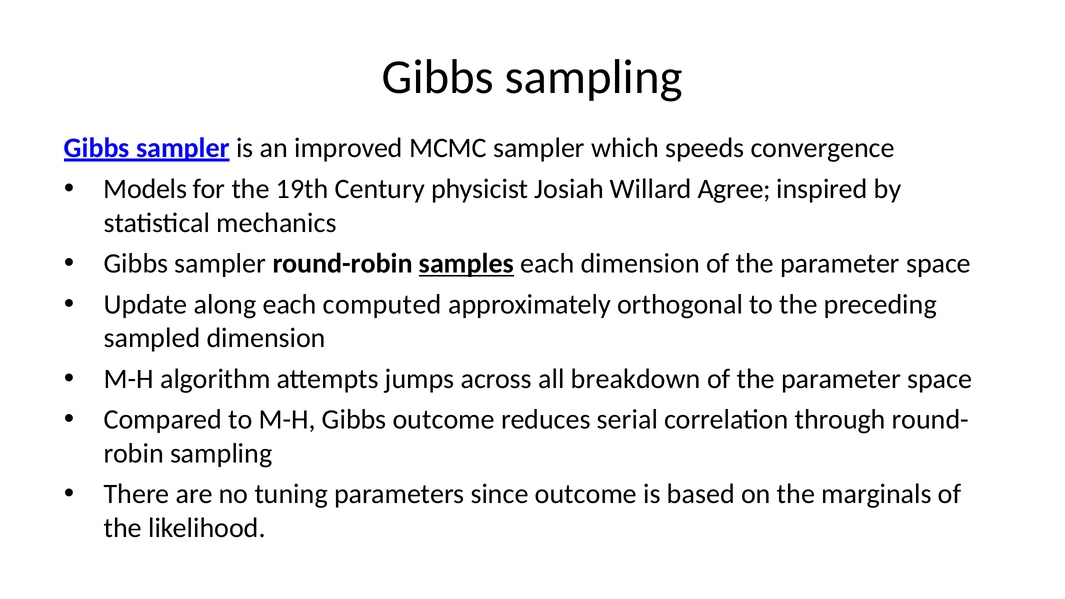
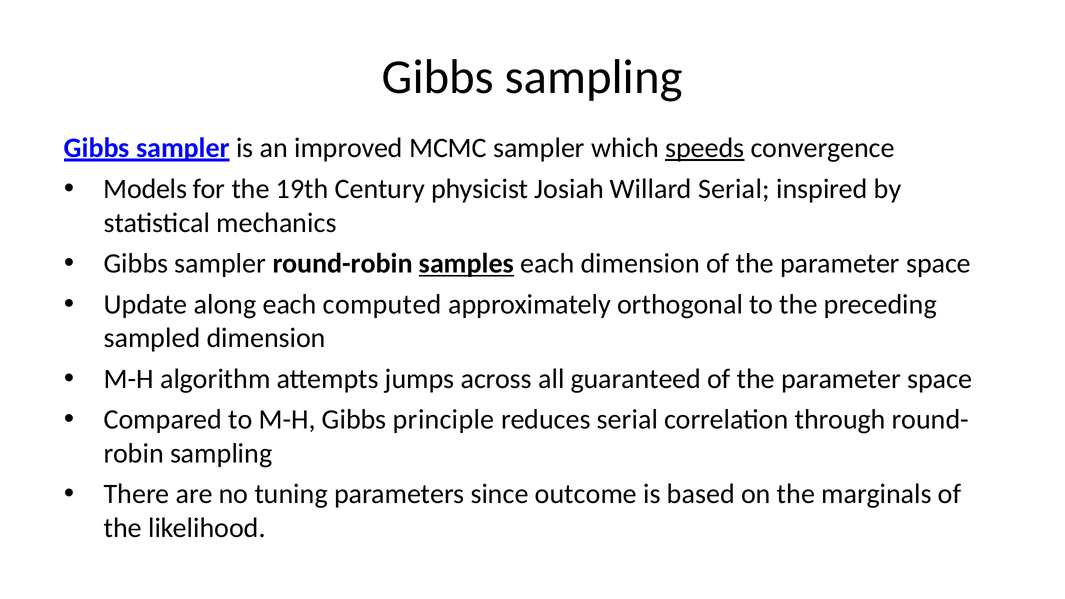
speeds underline: none -> present
Willard Agree: Agree -> Serial
breakdown: breakdown -> guaranteed
Gibbs outcome: outcome -> principle
